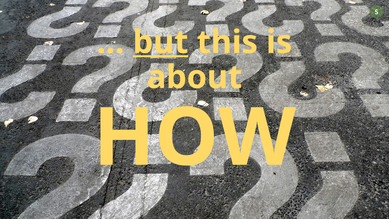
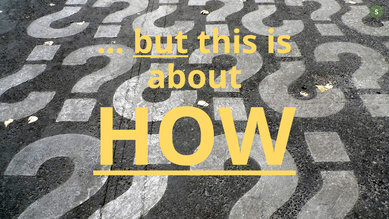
HOW underline: none -> present
